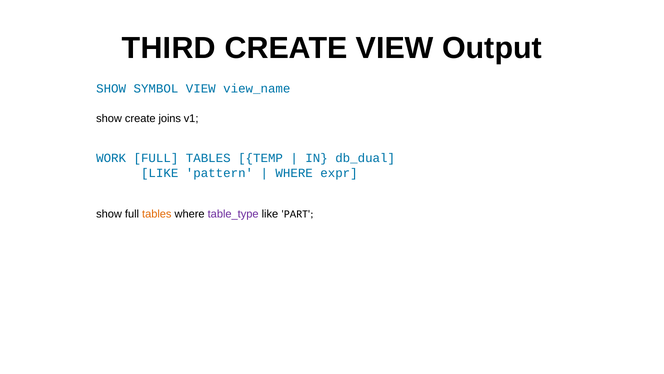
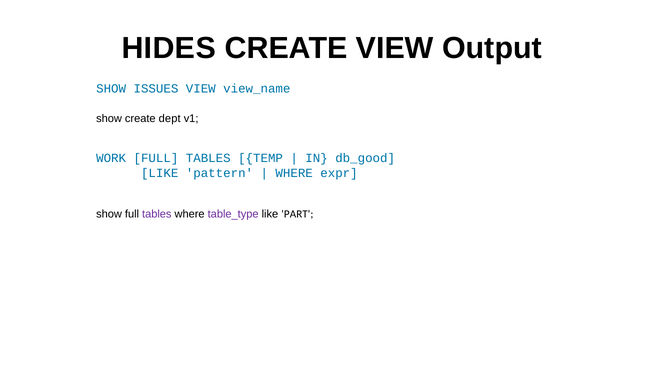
THIRD: THIRD -> HIDES
SYMBOL: SYMBOL -> ISSUES
joins: joins -> dept
db_dual: db_dual -> db_good
tables at (157, 214) colour: orange -> purple
